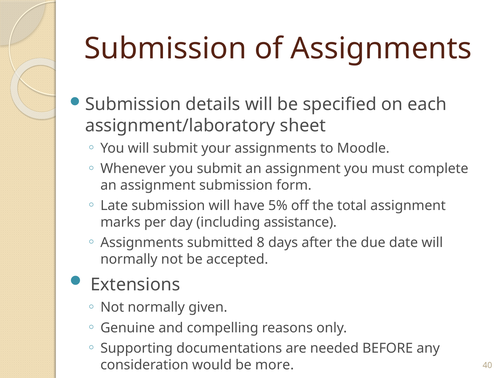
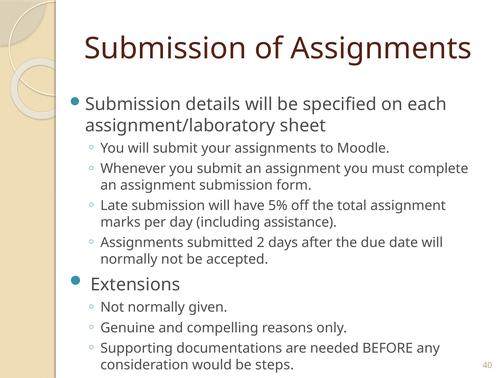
8: 8 -> 2
more: more -> steps
